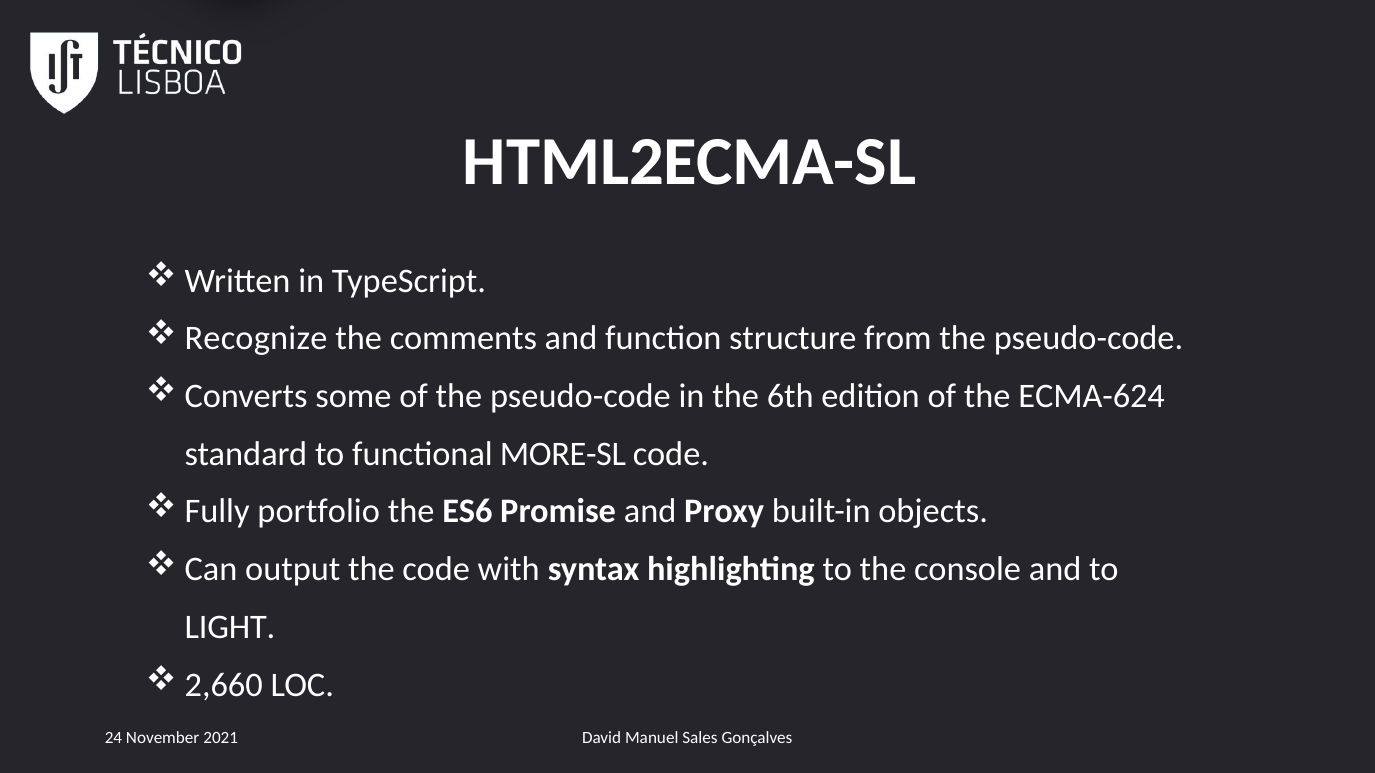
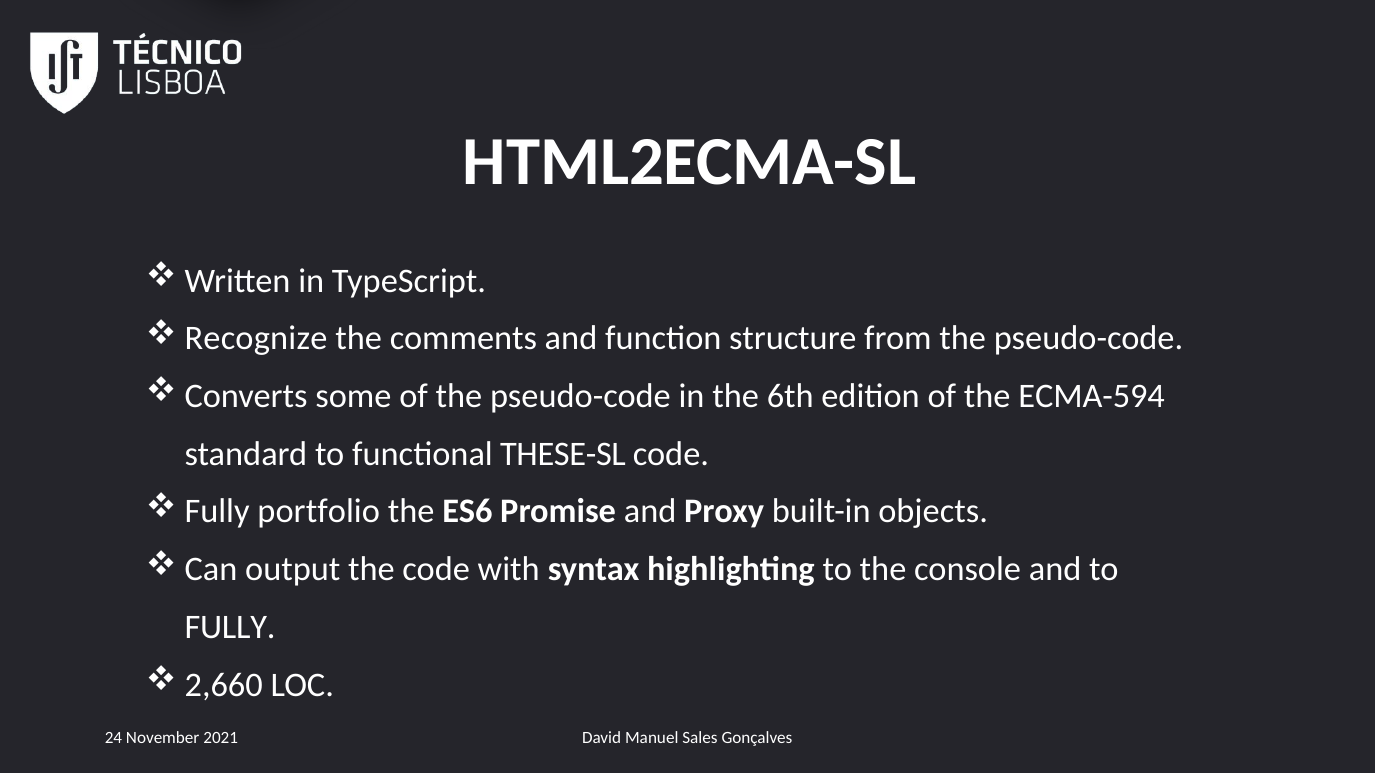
ECMA-624: ECMA-624 -> ECMA-594
MORE-SL: MORE-SL -> THESE-SL
LIGHT at (230, 627): LIGHT -> FULLY
